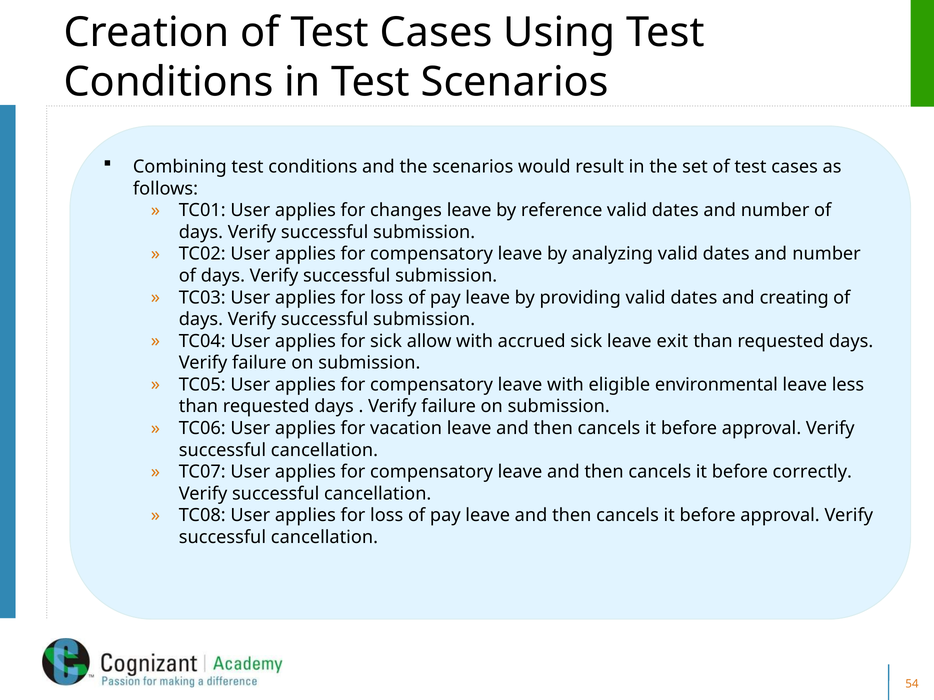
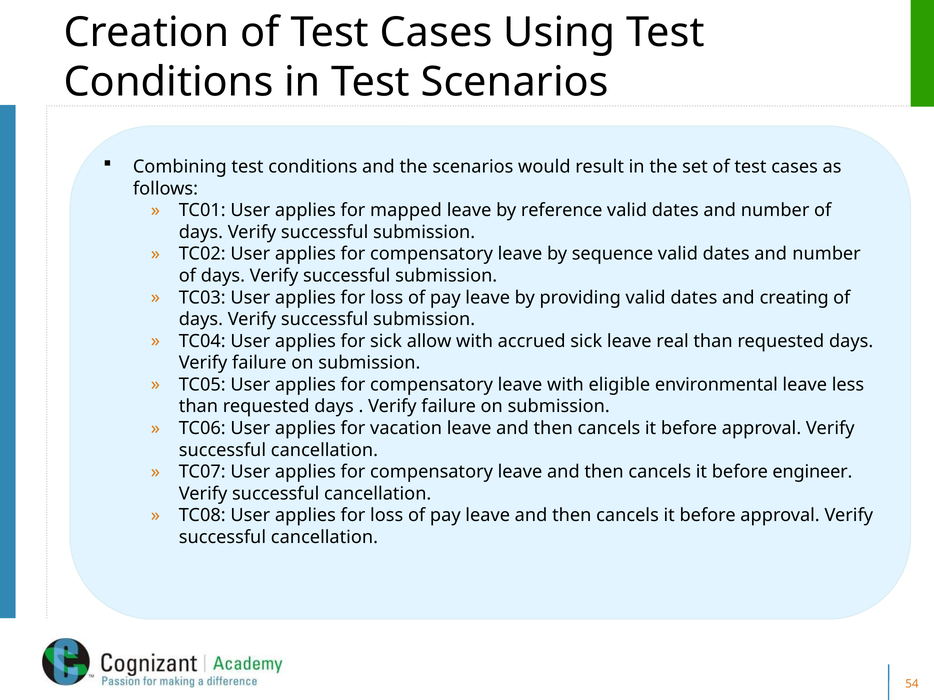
changes: changes -> mapped
analyzing: analyzing -> sequence
exit: exit -> real
correctly: correctly -> engineer
